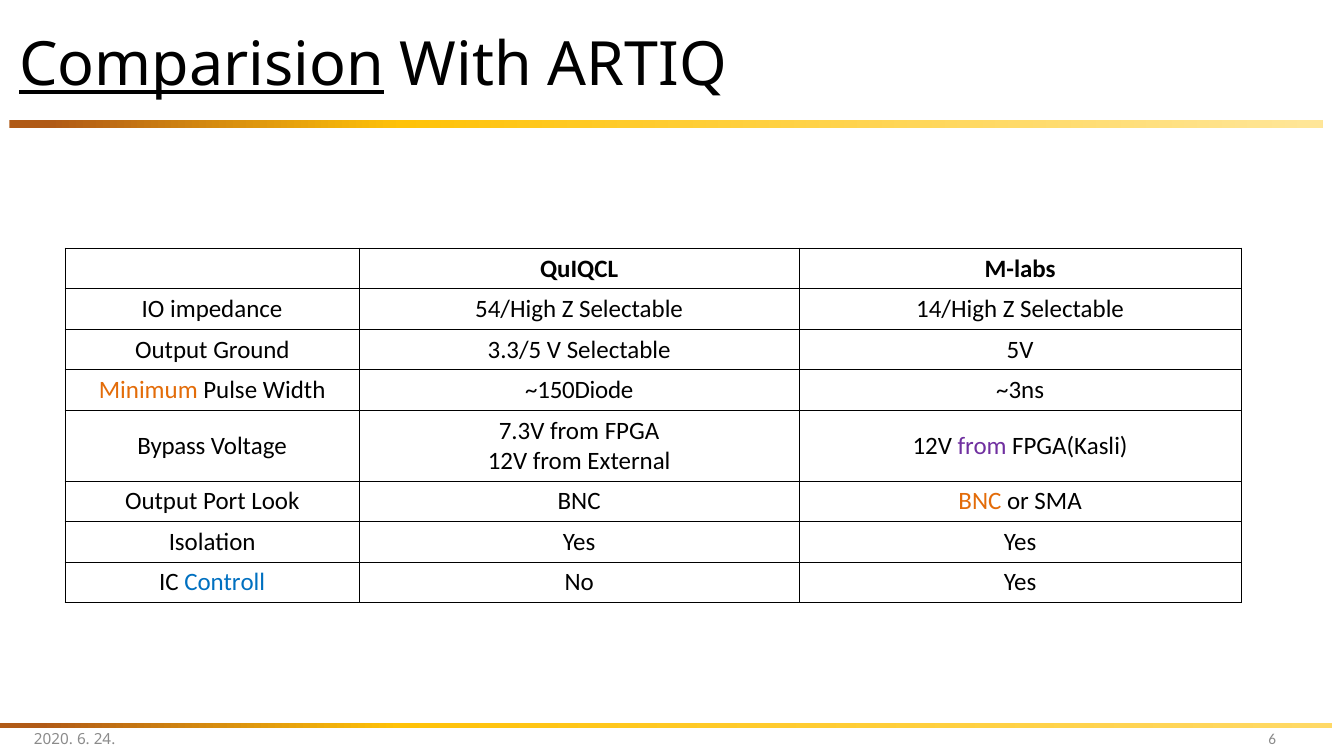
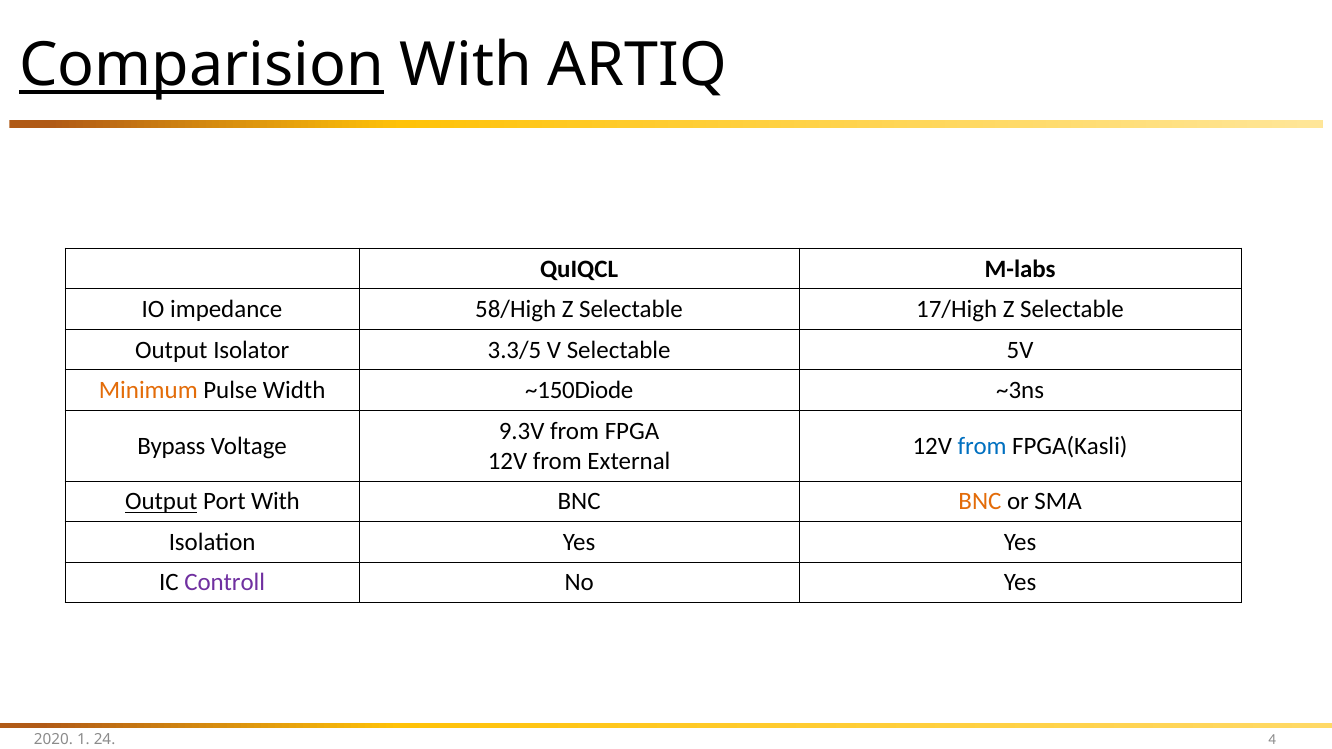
54/High: 54/High -> 58/High
14/High: 14/High -> 17/High
Ground: Ground -> Isolator
7.3V: 7.3V -> 9.3V
from at (982, 446) colour: purple -> blue
Output at (161, 502) underline: none -> present
Port Look: Look -> With
Controll colour: blue -> purple
2020 6: 6 -> 1
24 6: 6 -> 4
